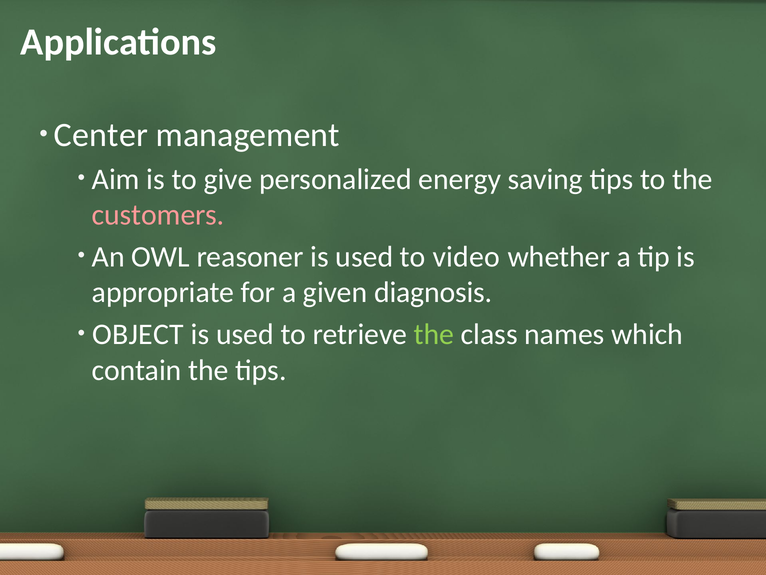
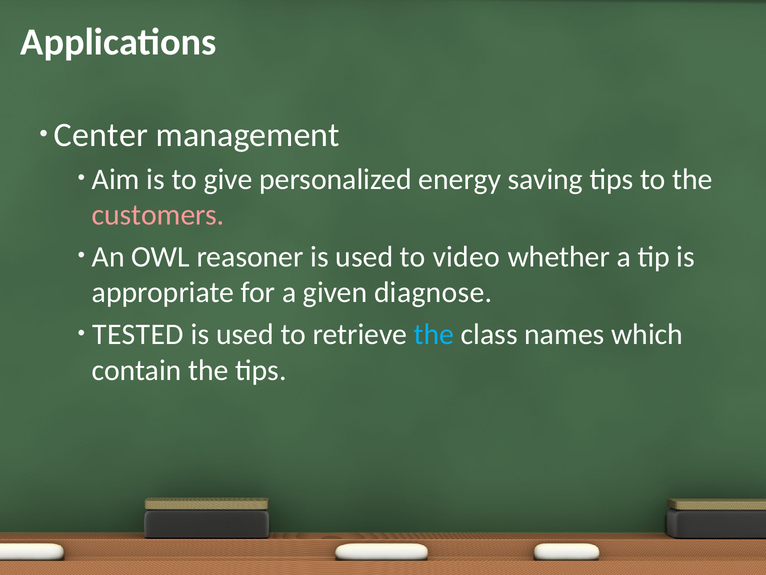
diagnosis: diagnosis -> diagnose
OBJECT: OBJECT -> TESTED
the at (434, 334) colour: light green -> light blue
